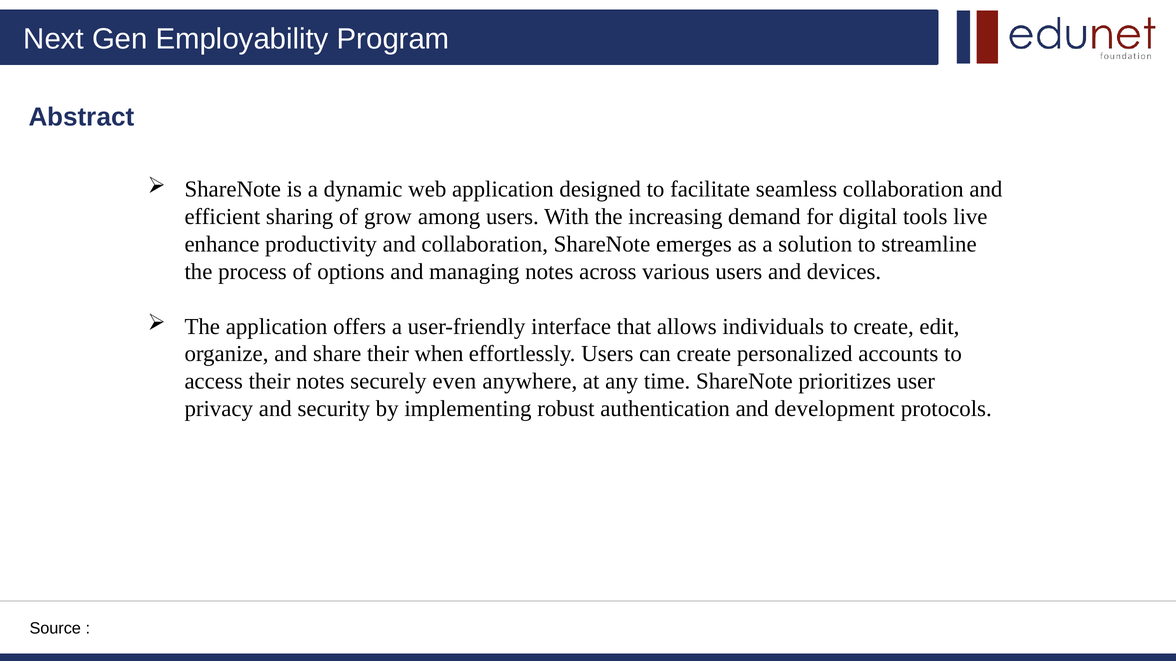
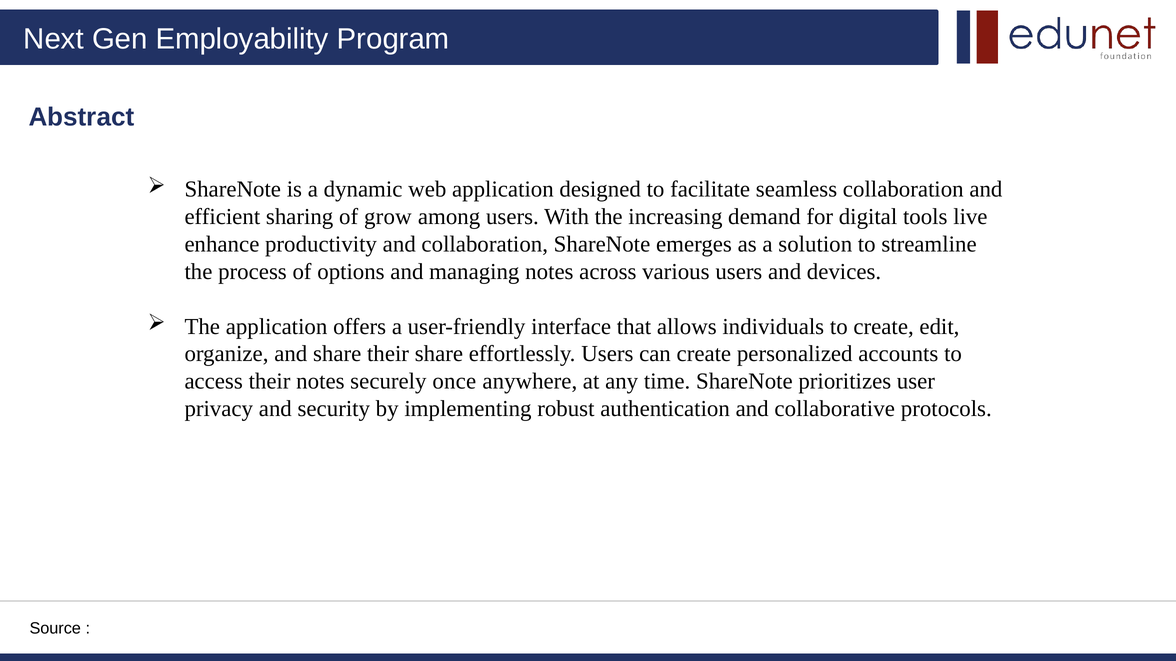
their when: when -> share
even: even -> once
development: development -> collaborative
